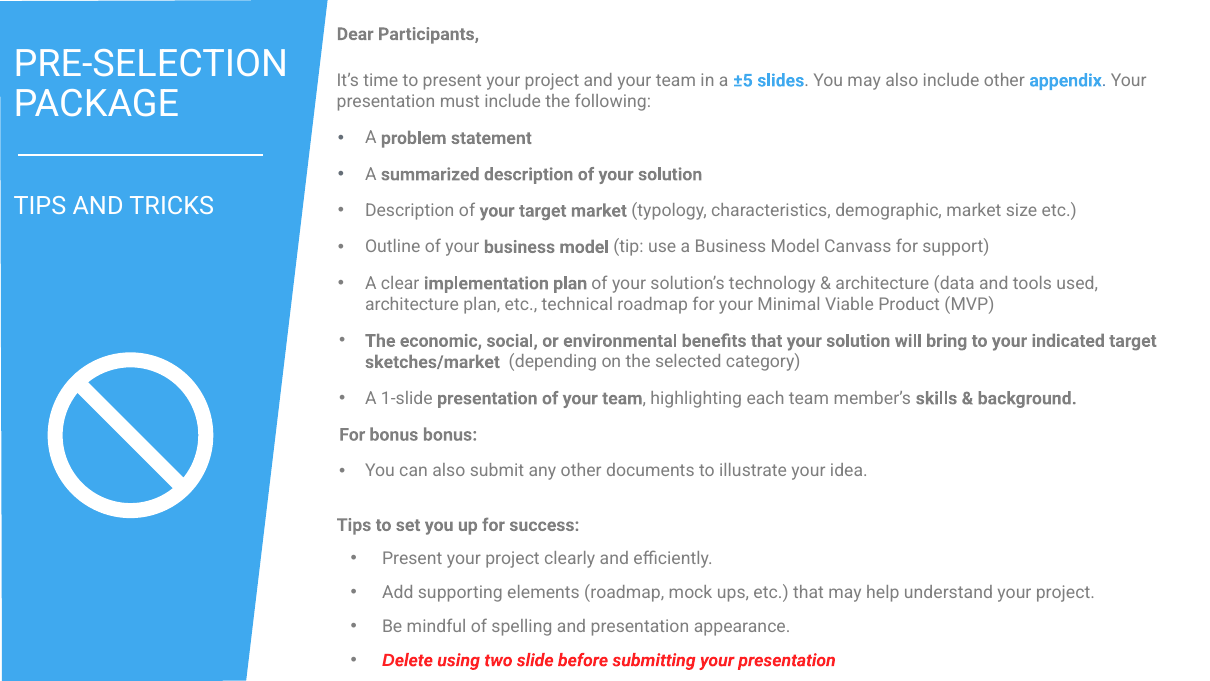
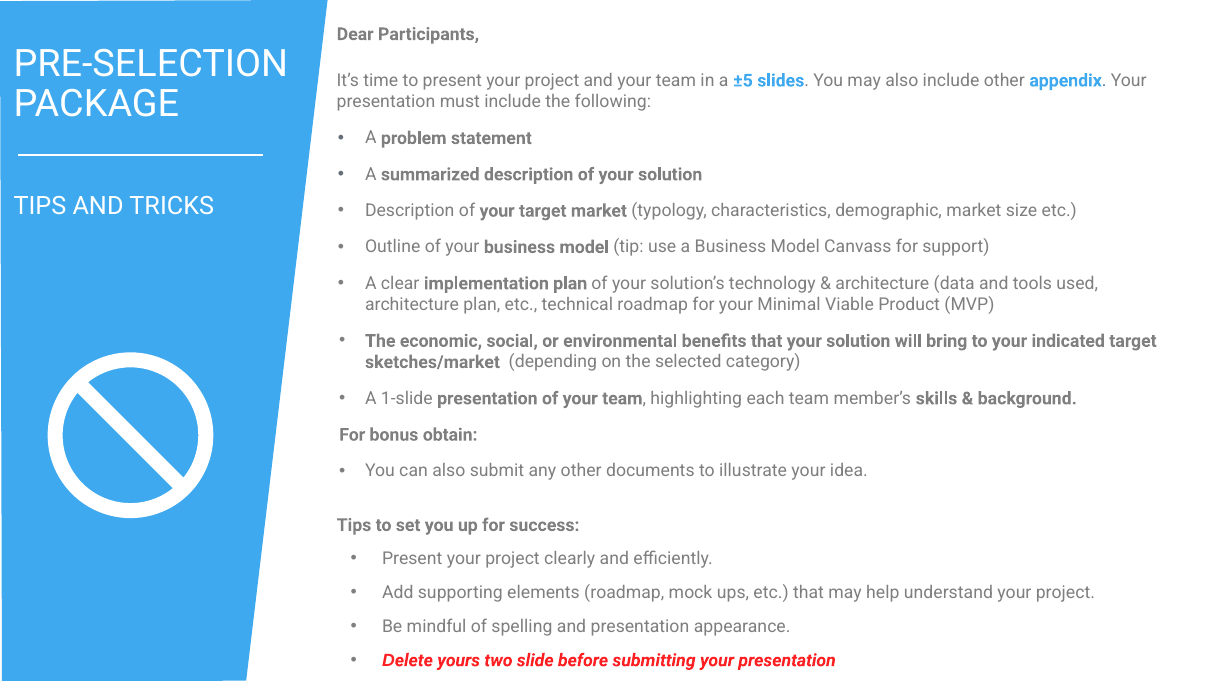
bonus bonus: bonus -> obtain
using: using -> yours
